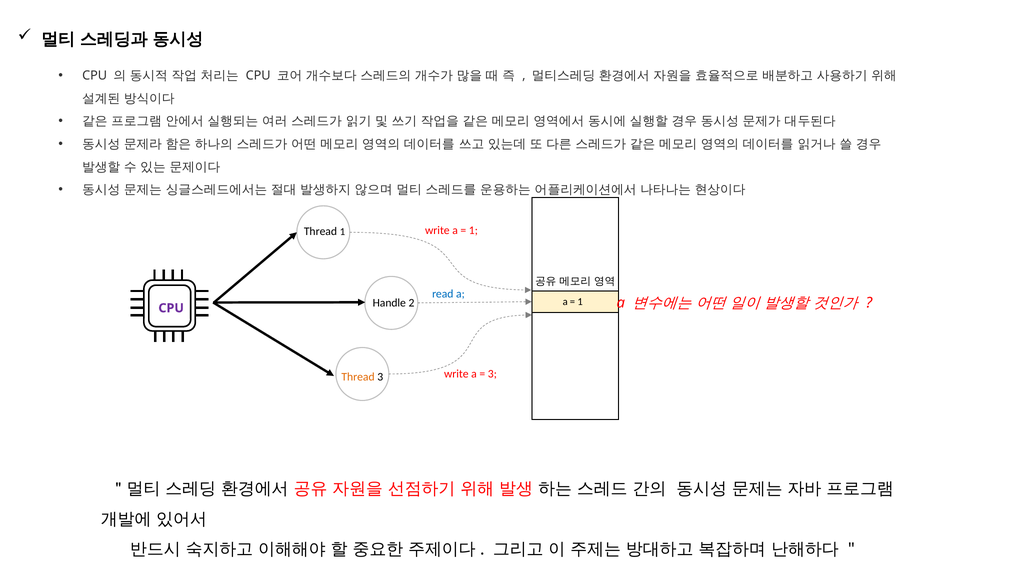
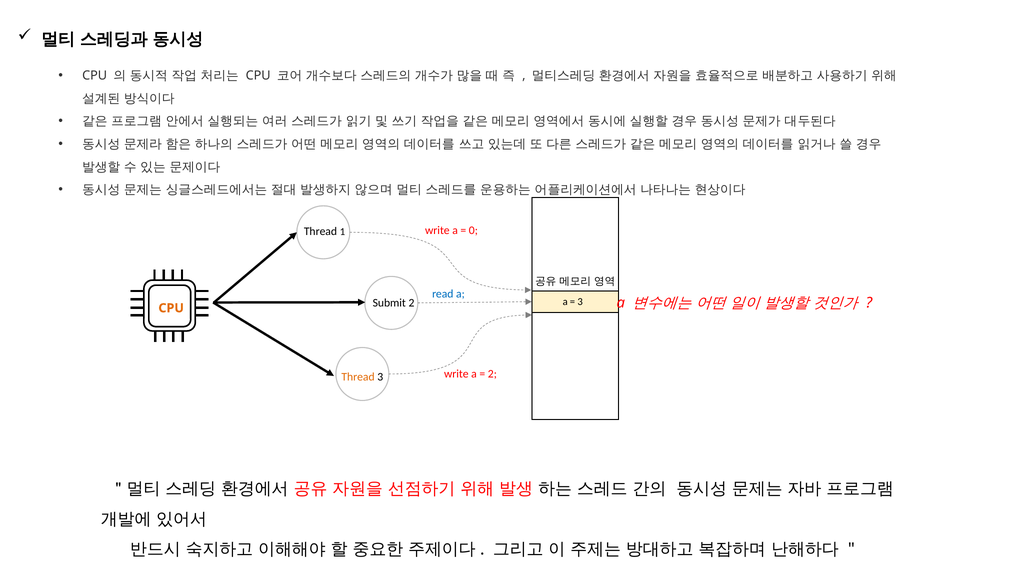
1 at (473, 231): 1 -> 0
1 at (580, 302): 1 -> 3
Handle: Handle -> Submit
CPU at (171, 308) colour: purple -> orange
3 at (492, 374): 3 -> 2
